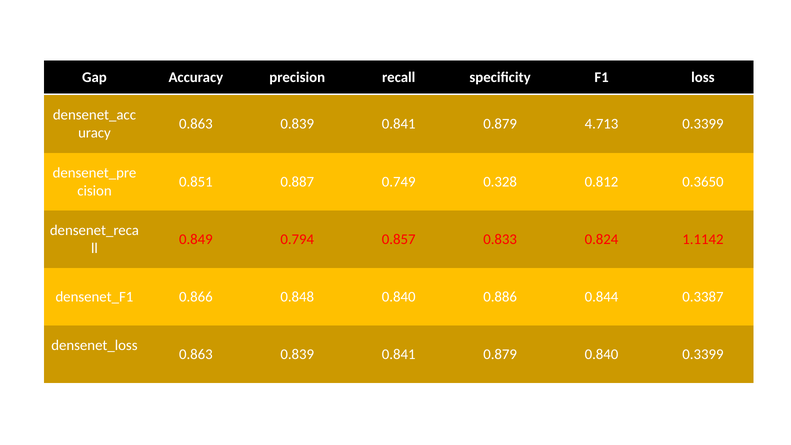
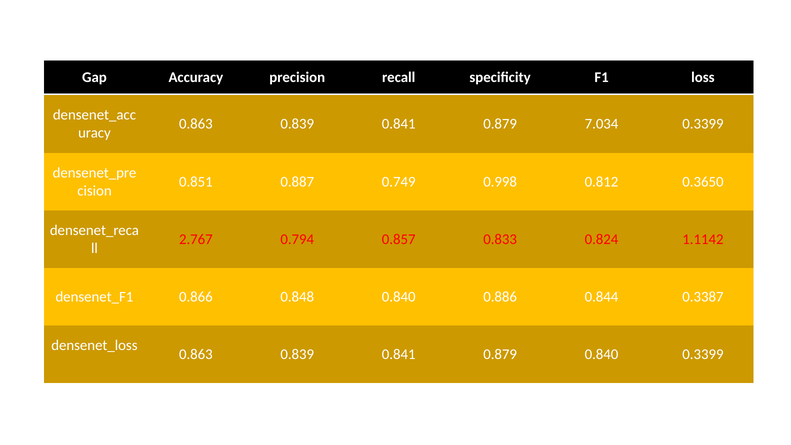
4.713: 4.713 -> 7.034
0.328: 0.328 -> 0.998
0.849: 0.849 -> 2.767
